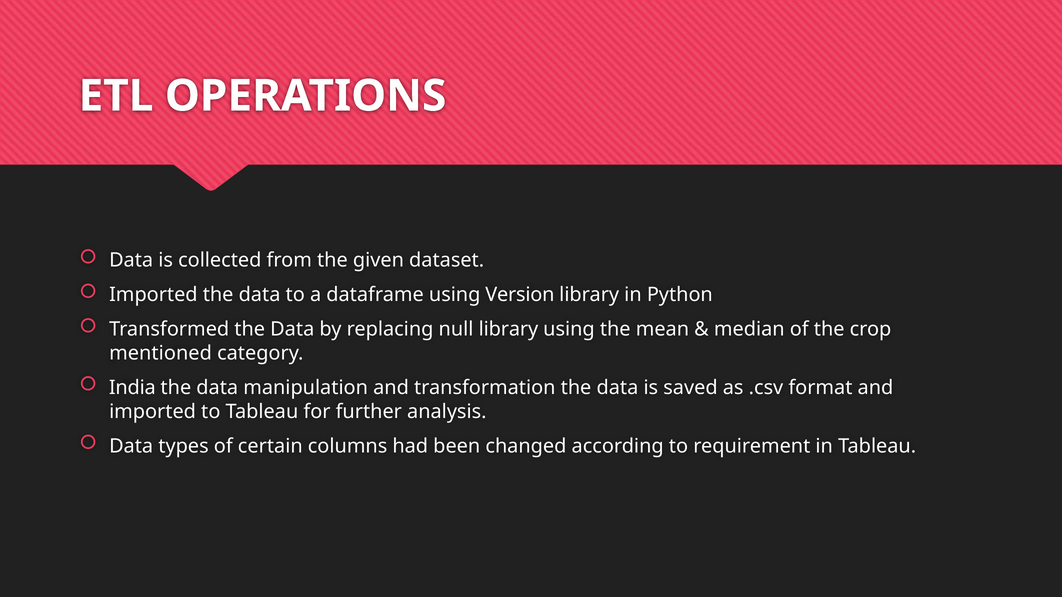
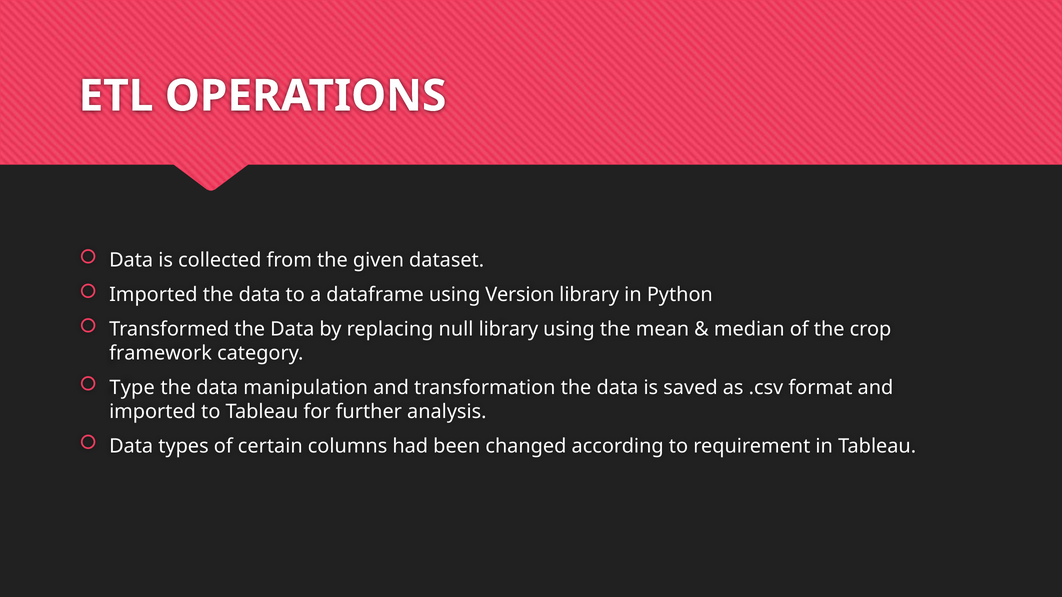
mentioned: mentioned -> framework
India: India -> Type
